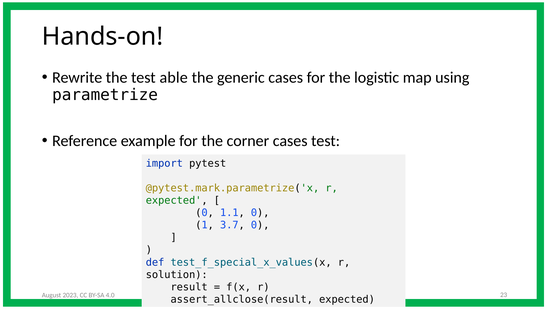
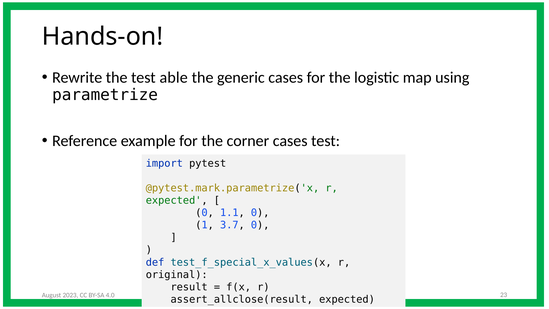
solution: solution -> original
